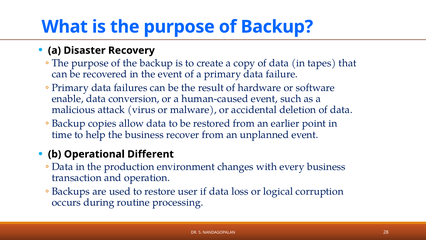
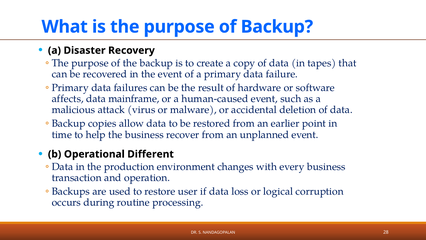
enable: enable -> affects
conversion: conversion -> mainframe
